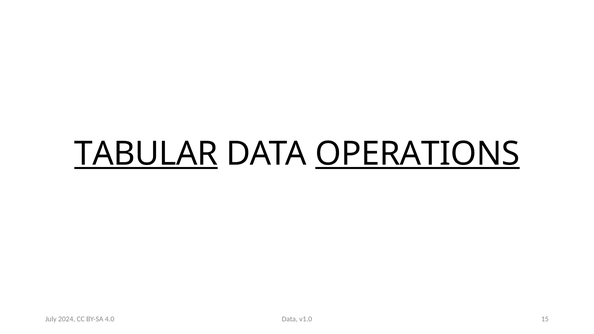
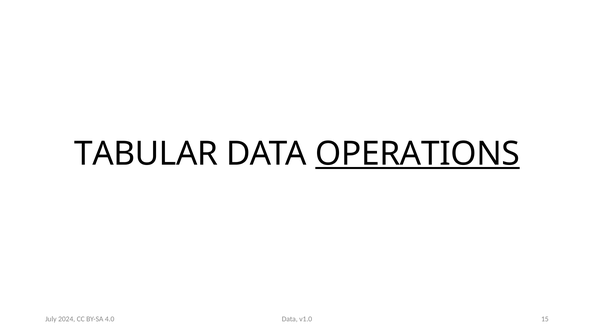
TABULAR underline: present -> none
